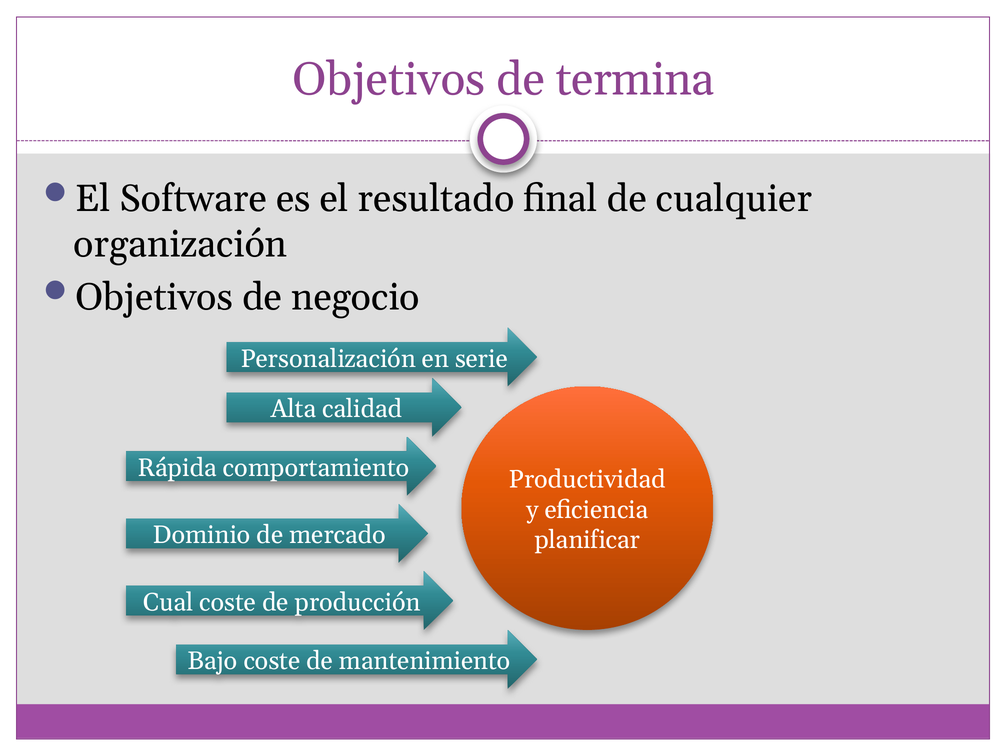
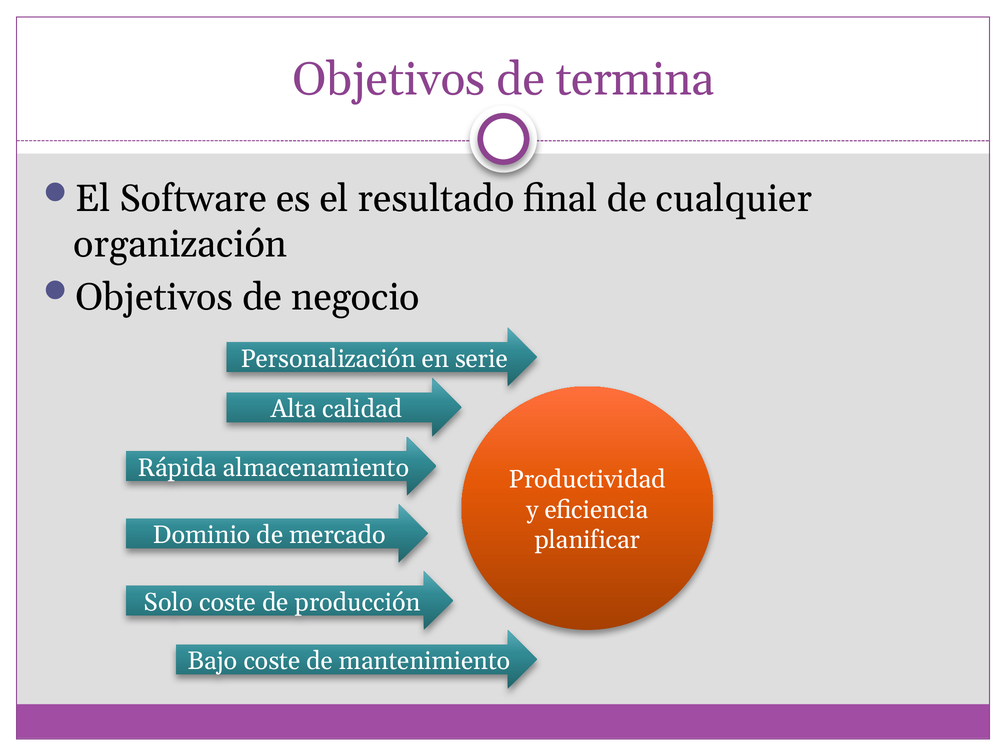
comportamiento: comportamiento -> almacenamiento
Cual: Cual -> Solo
